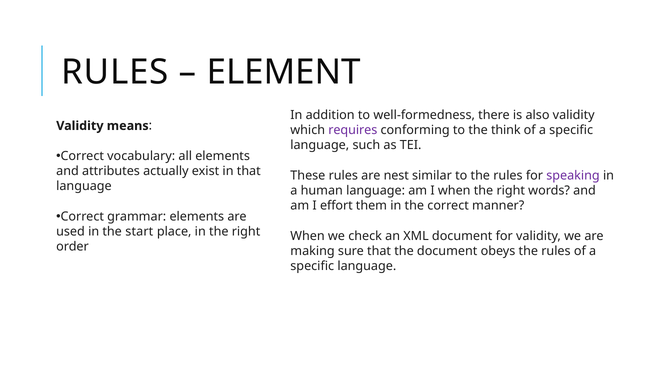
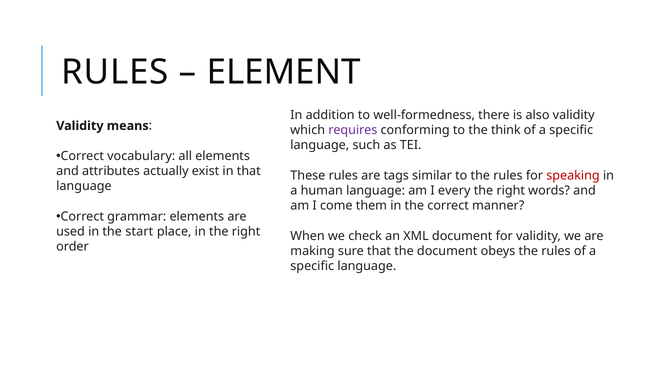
nest: nest -> tags
speaking colour: purple -> red
I when: when -> every
effort: effort -> come
